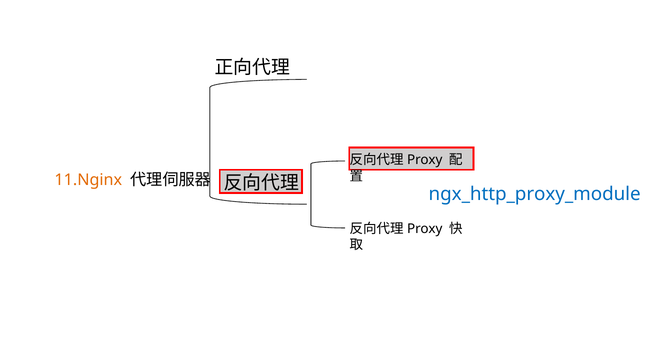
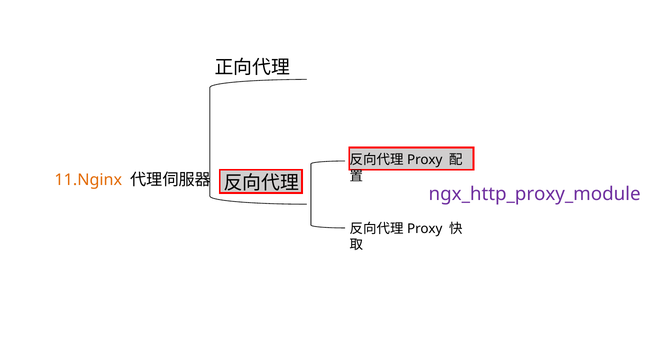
ngx_http_proxy_module colour: blue -> purple
